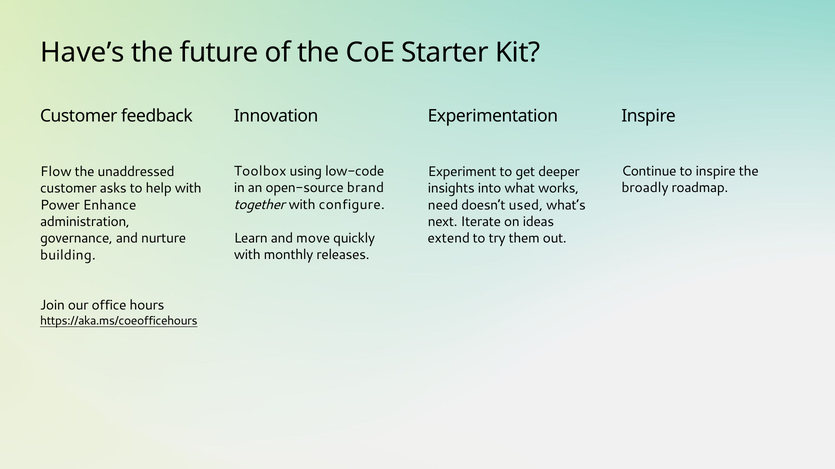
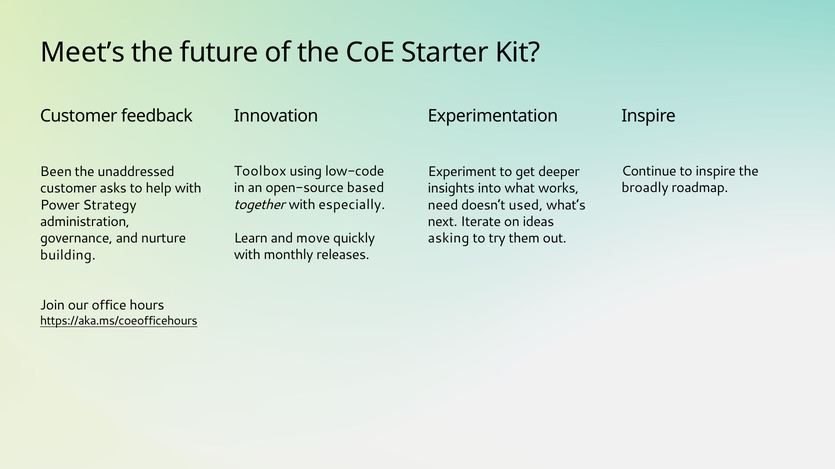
Have’s: Have’s -> Meet’s
Flow: Flow -> Been
brand: brand -> based
configure: configure -> especially
Enhance: Enhance -> Strategy
extend: extend -> asking
